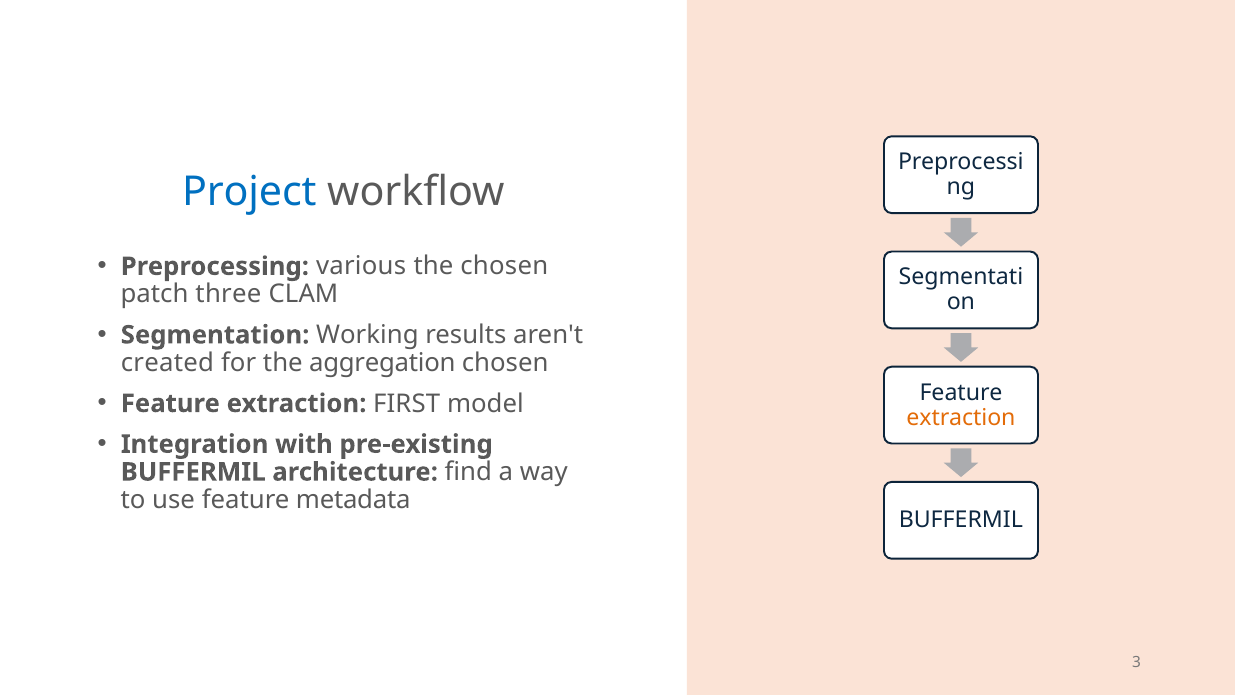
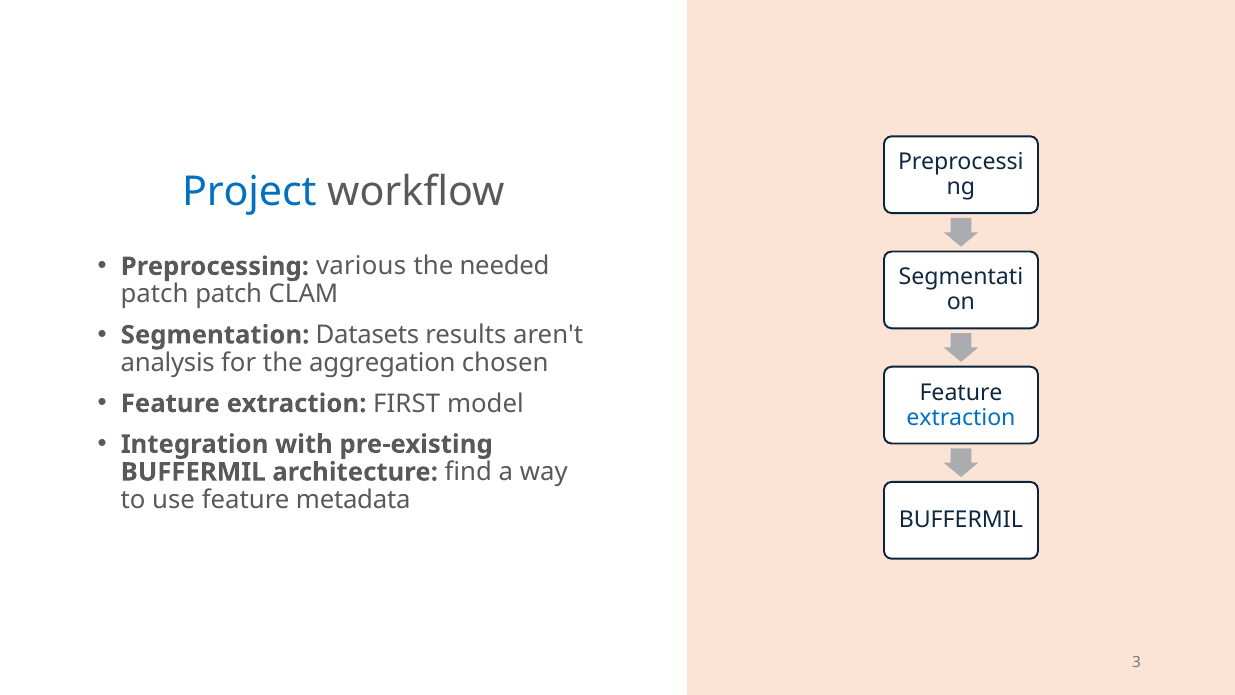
the chosen: chosen -> needed
patch three: three -> patch
Working: Working -> Datasets
created: created -> analysis
extraction at (961, 417) colour: orange -> blue
